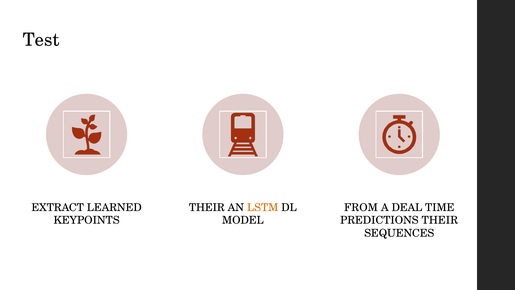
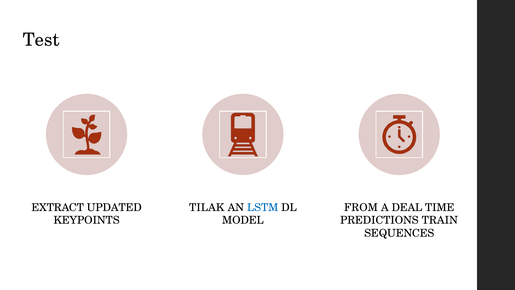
LEARNED: LEARNED -> UPDATED
THEIR at (207, 207): THEIR -> TILAK
LSTM colour: orange -> blue
PREDICTIONS THEIR: THEIR -> TRAIN
